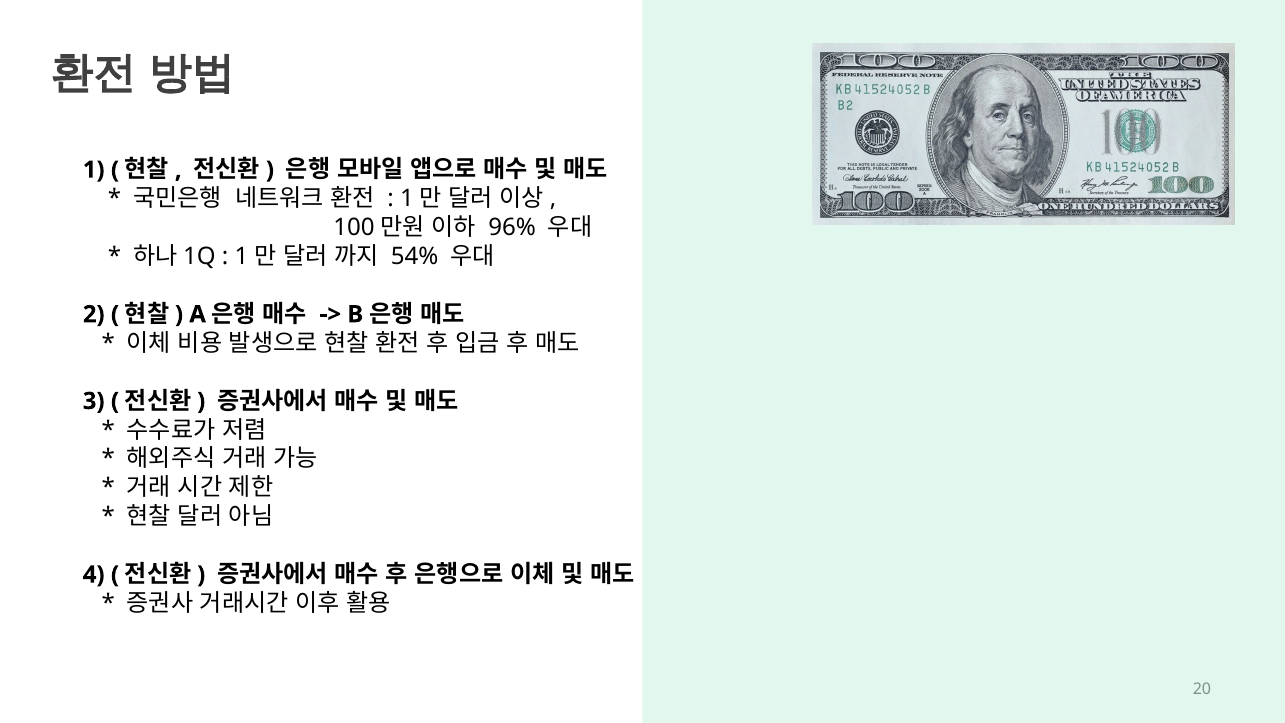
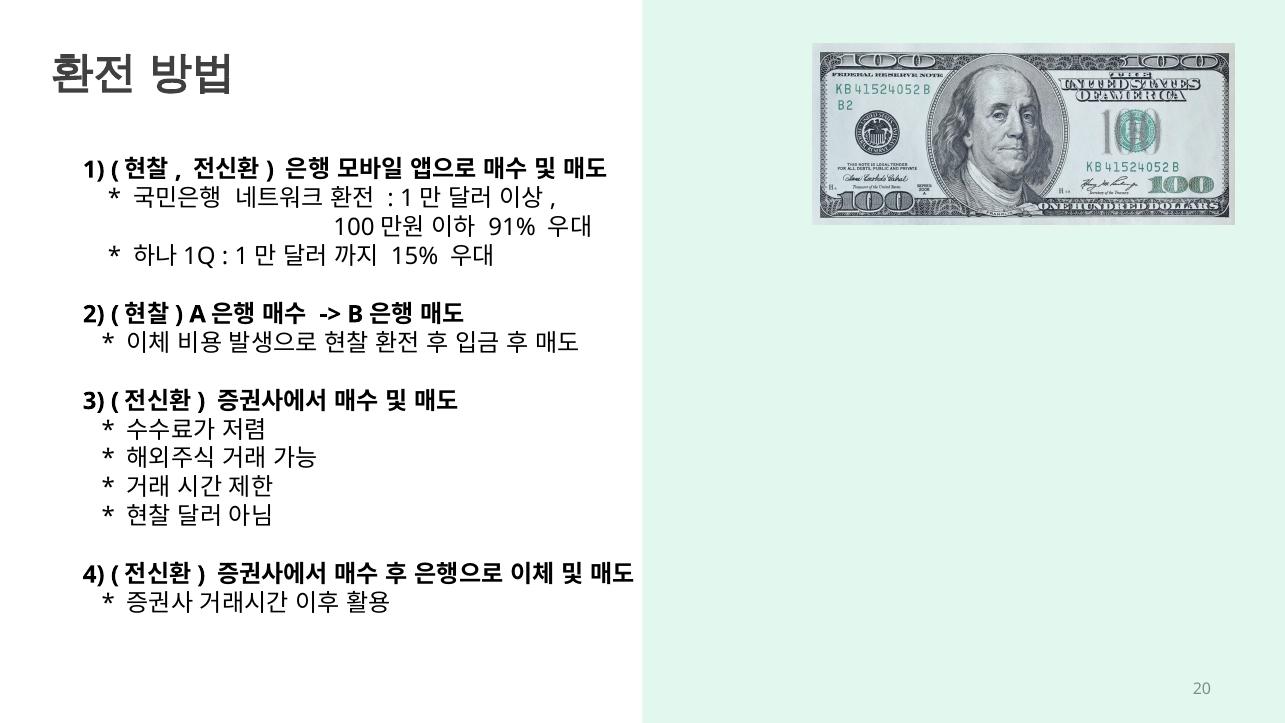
96%: 96% -> 91%
54%: 54% -> 15%
